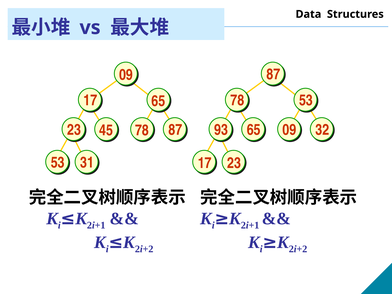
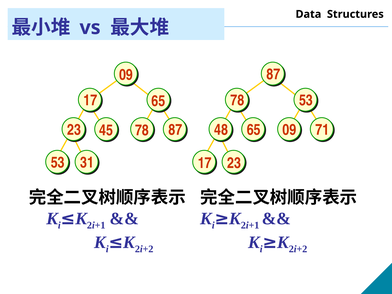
32: 32 -> 71
93: 93 -> 48
